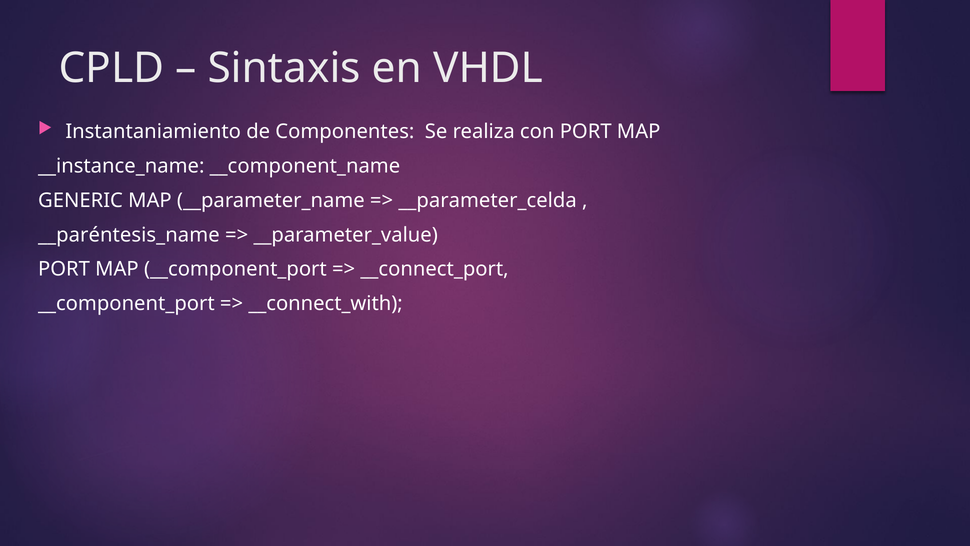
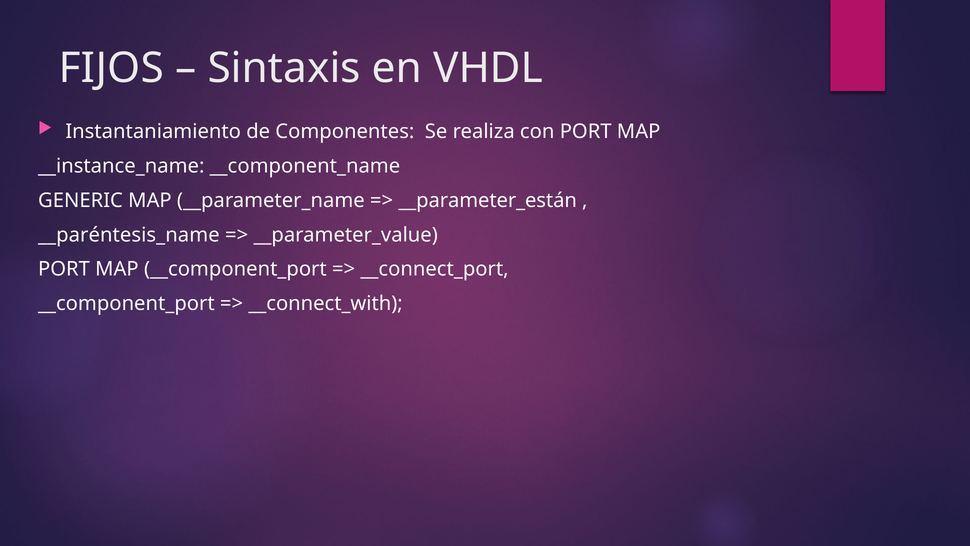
CPLD: CPLD -> FIJOS
__parameter_celda: __parameter_celda -> __parameter_están
